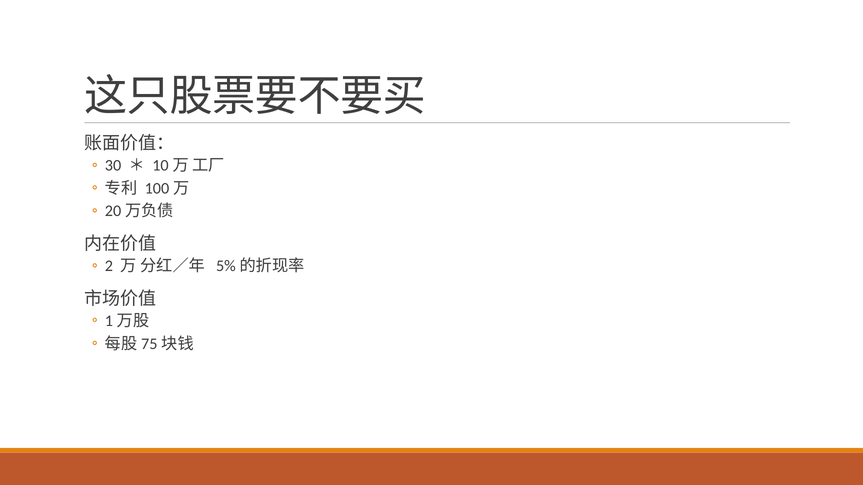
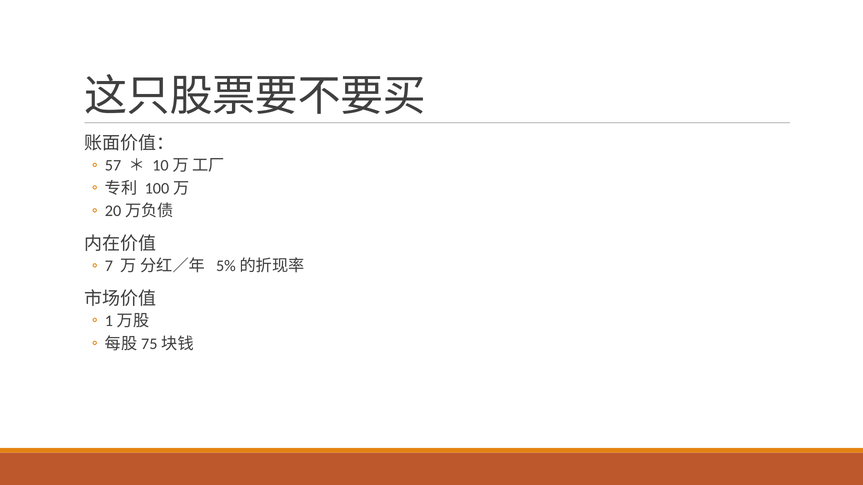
30: 30 -> 57
2: 2 -> 7
